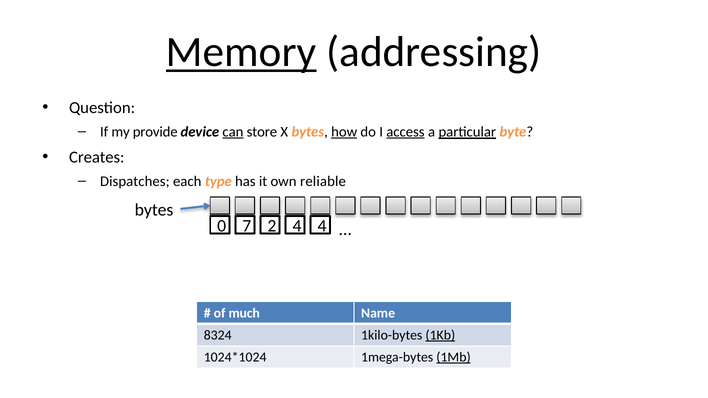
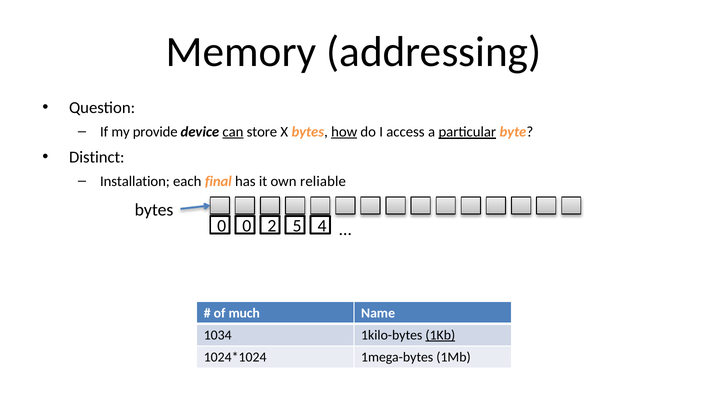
Memory underline: present -> none
access underline: present -> none
Creates: Creates -> Distinct
Dispatches: Dispatches -> Installation
type: type -> final
0 7: 7 -> 0
2 4: 4 -> 5
8324: 8324 -> 1034
1Mb underline: present -> none
